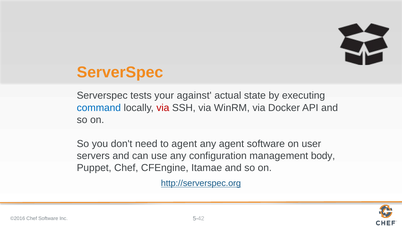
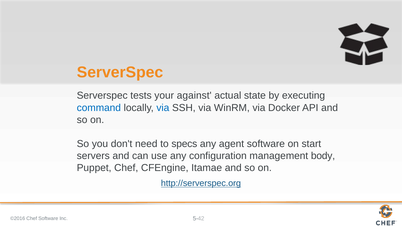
via at (163, 108) colour: red -> blue
to agent: agent -> specs
user: user -> start
